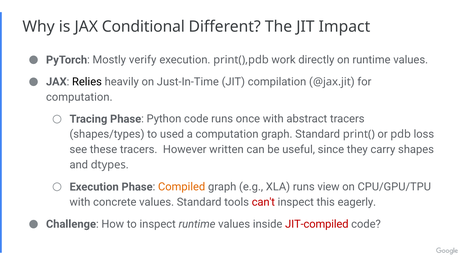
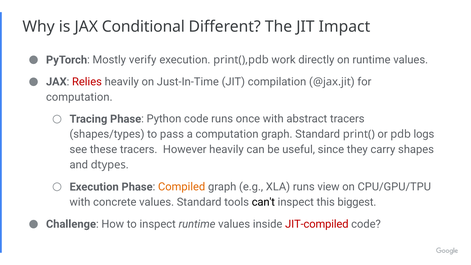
Relies colour: black -> red
used: used -> pass
loss: loss -> logs
However written: written -> heavily
can't colour: red -> black
eagerly: eagerly -> biggest
